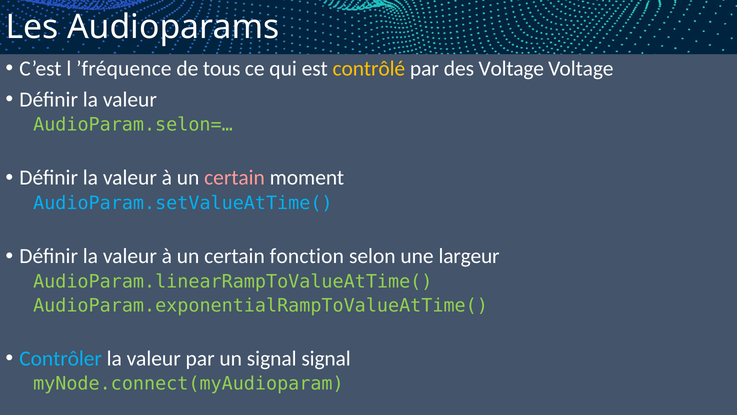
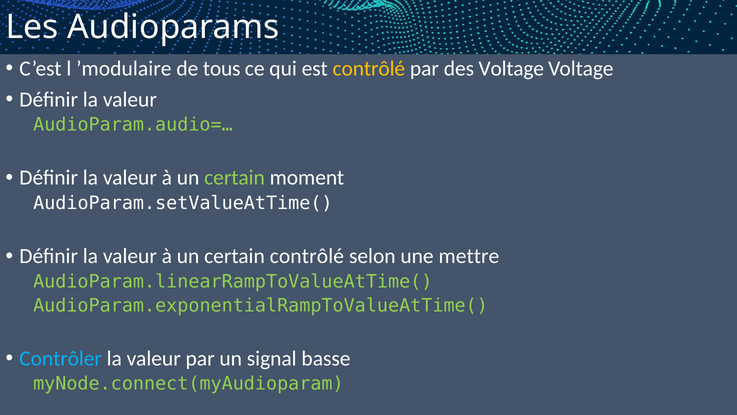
’fréquence: ’fréquence -> ’modulaire
AudioParam.selon=…: AudioParam.selon=… -> AudioParam.audio=…
certain at (235, 178) colour: pink -> light green
AudioParam.setValueAtTime( colour: light blue -> white
certain fonction: fonction -> contrôlé
largeur: largeur -> mettre
signal signal: signal -> basse
